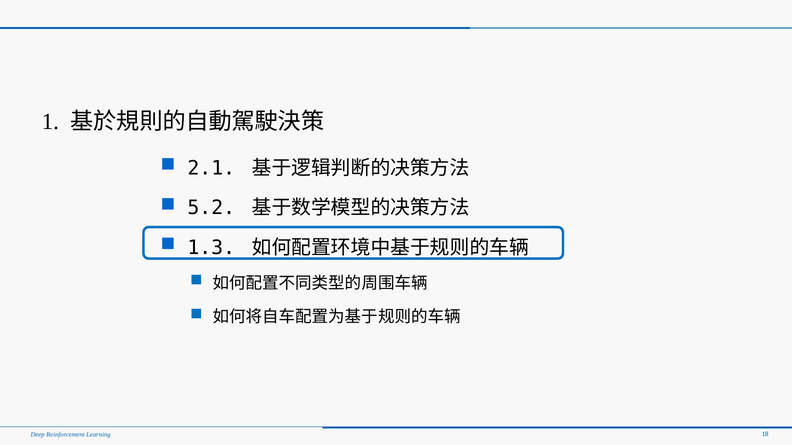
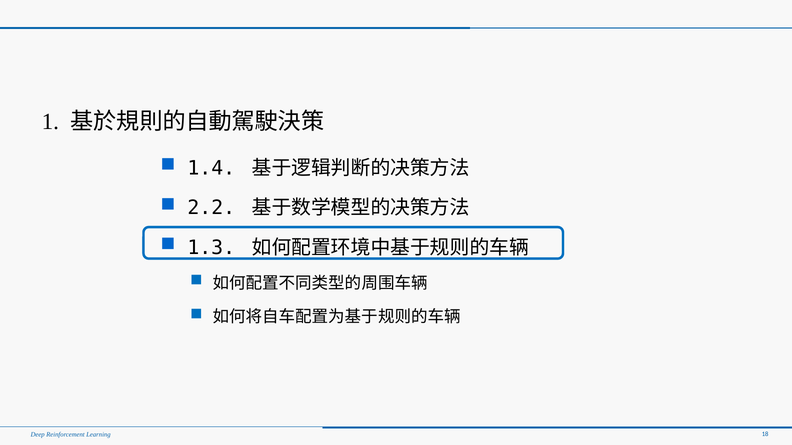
2.1: 2.1 -> 1.4
5.2: 5.2 -> 2.2
